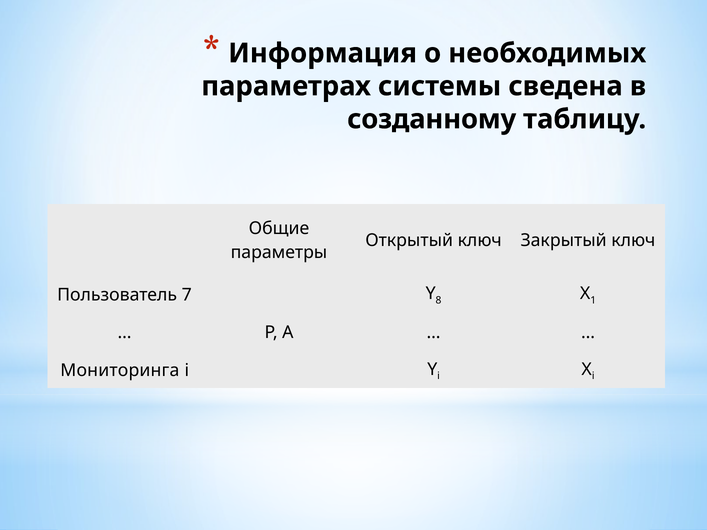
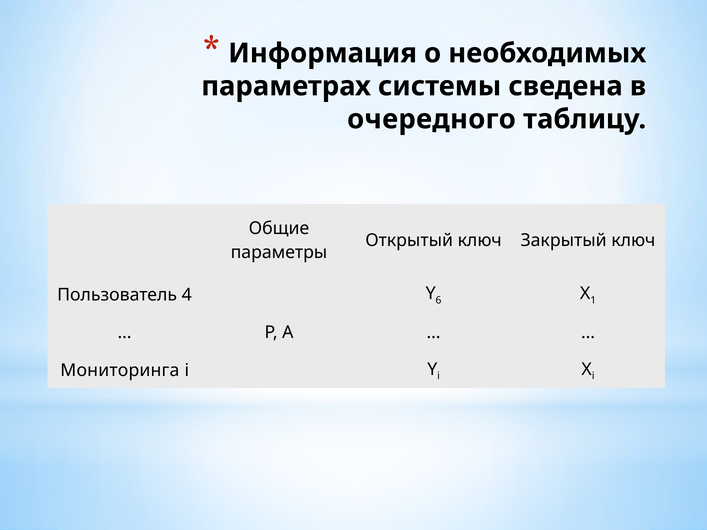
созданному: созданному -> очередного
8: 8 -> 6
7: 7 -> 4
